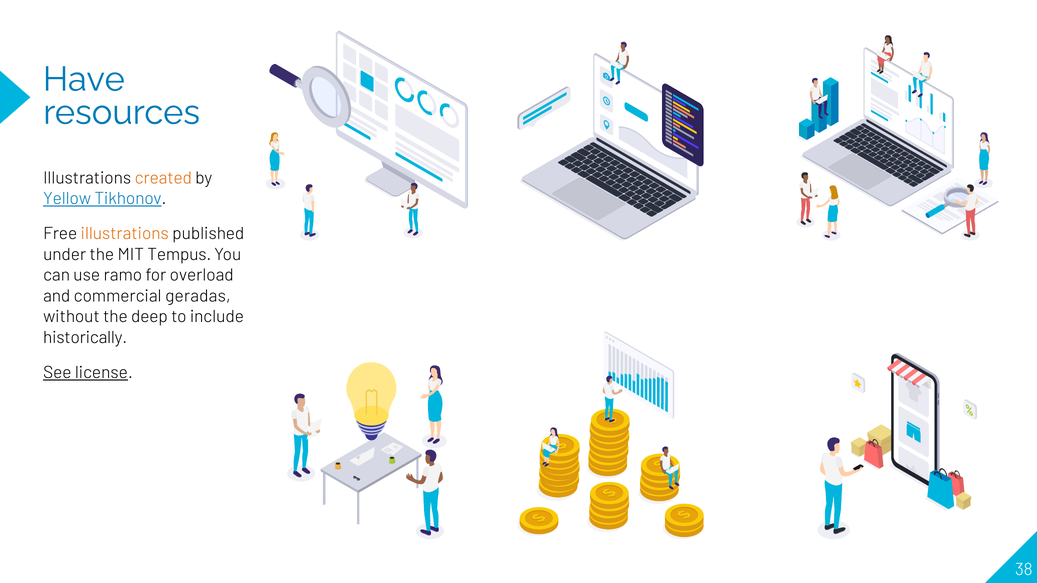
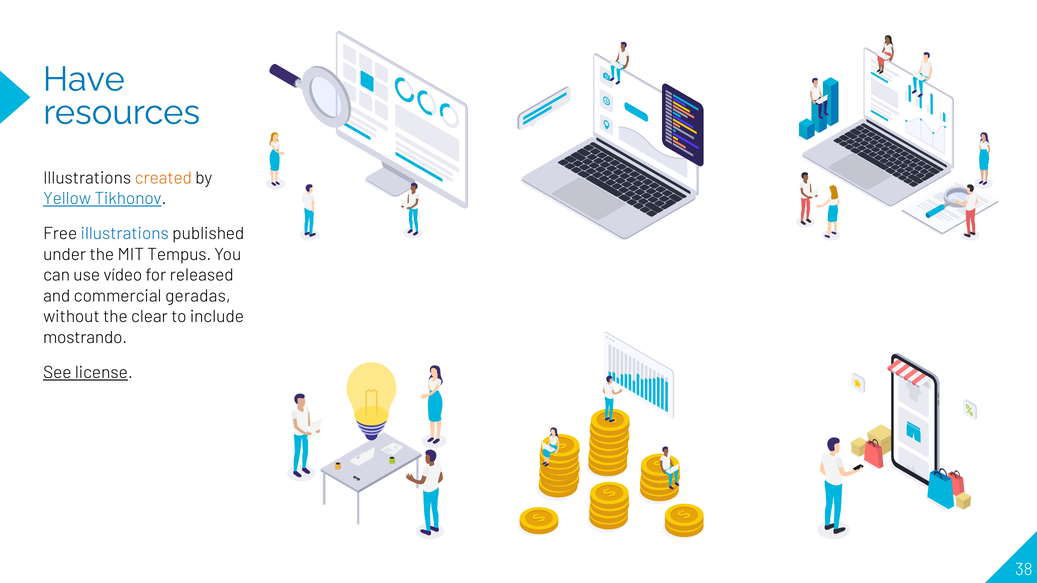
illustrations at (125, 234) colour: orange -> blue
ramo: ramo -> vídeo
overload: overload -> released
deep: deep -> clear
historically: historically -> mostrando
